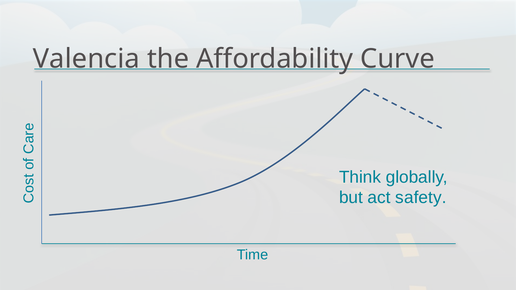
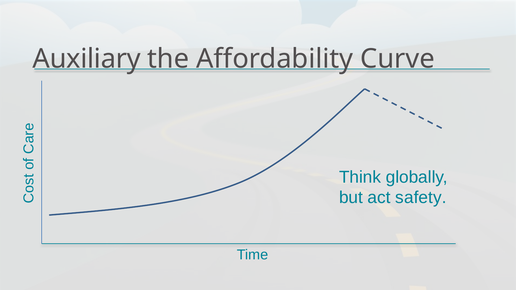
Valencia: Valencia -> Auxiliary
